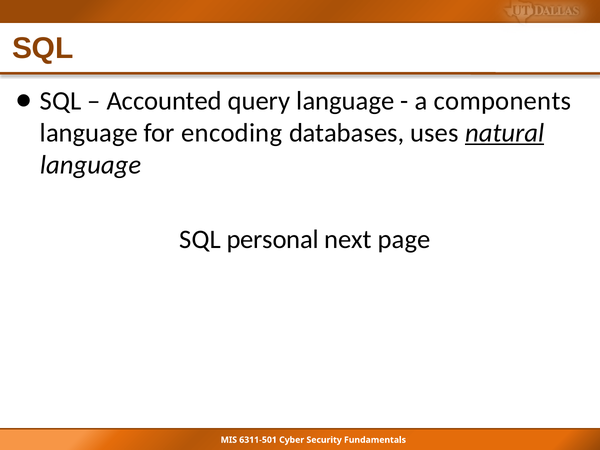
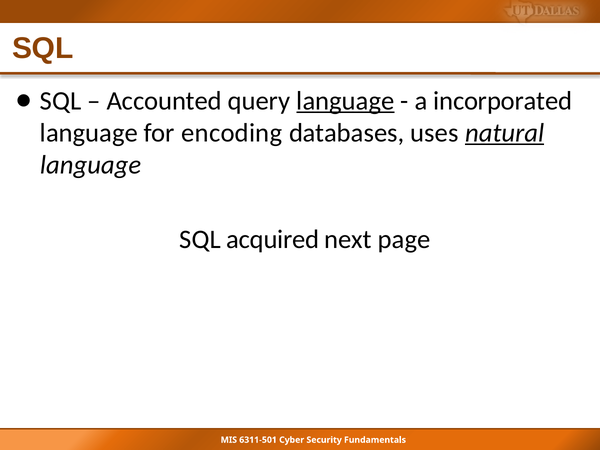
language at (345, 101) underline: none -> present
components: components -> incorporated
personal: personal -> acquired
